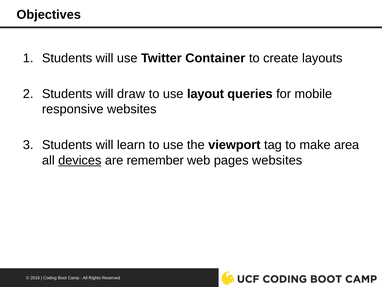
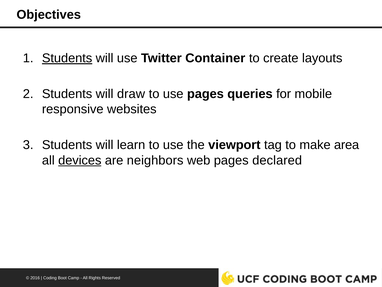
Students at (67, 58) underline: none -> present
use layout: layout -> pages
remember: remember -> neighbors
pages websites: websites -> declared
